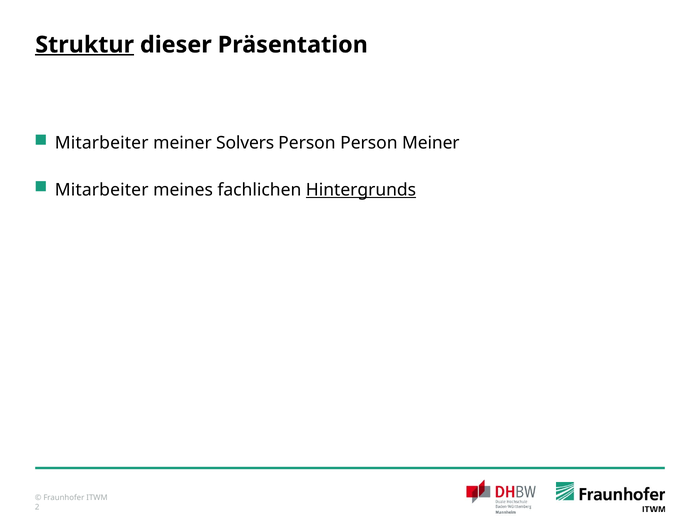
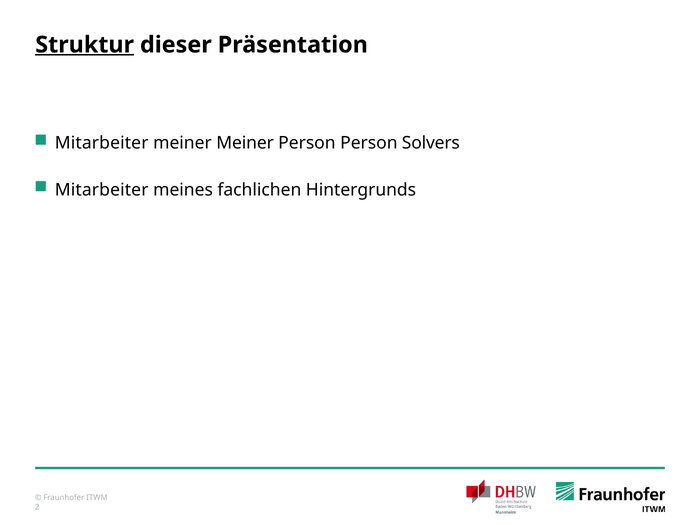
meiner Solvers: Solvers -> Meiner
Person Meiner: Meiner -> Solvers
Hintergrunds underline: present -> none
